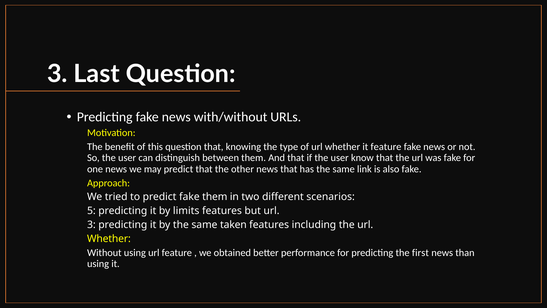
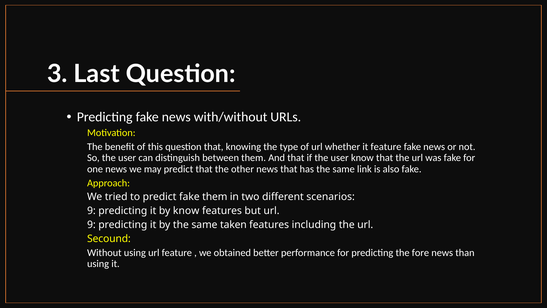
5 at (91, 211): 5 -> 9
by limits: limits -> know
3 at (91, 225): 3 -> 9
Whether at (109, 238): Whether -> Secound
first: first -> fore
